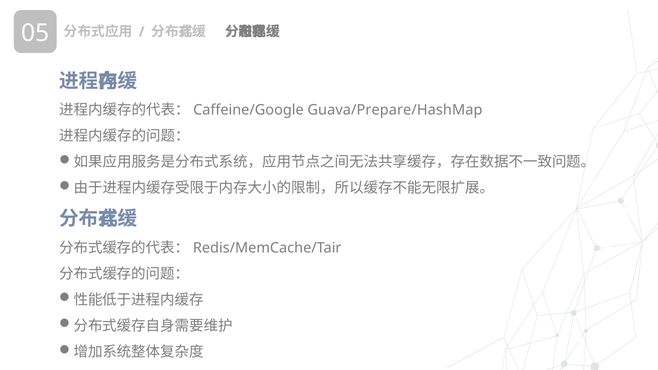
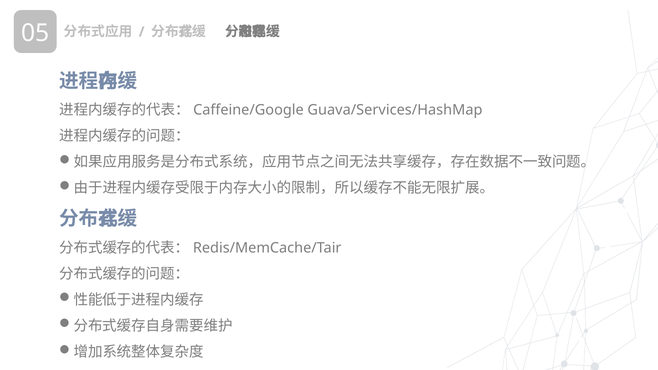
Guava/Prepare/HashMap: Guava/Prepare/HashMap -> Guava/Services/HashMap
